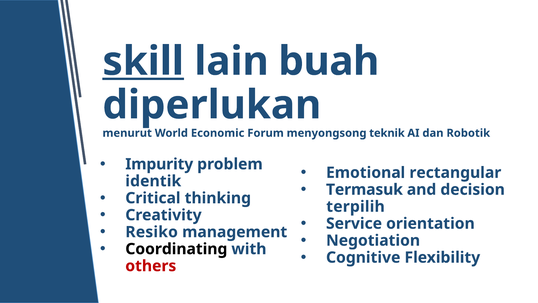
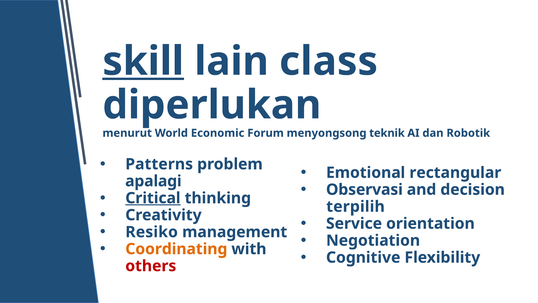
buah: buah -> class
Impurity: Impurity -> Patterns
identik: identik -> apalagi
Termasuk: Termasuk -> Observasi
Critical underline: none -> present
Coordinating colour: black -> orange
